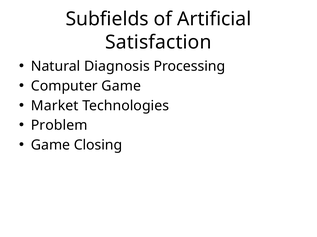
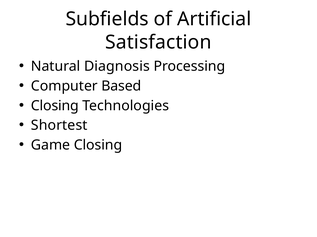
Computer Game: Game -> Based
Market at (55, 106): Market -> Closing
Problem: Problem -> Shortest
